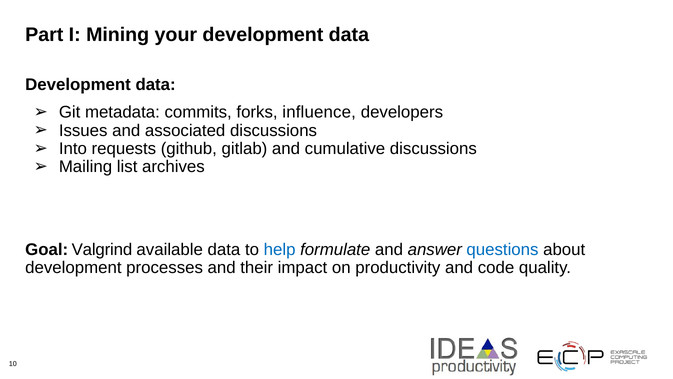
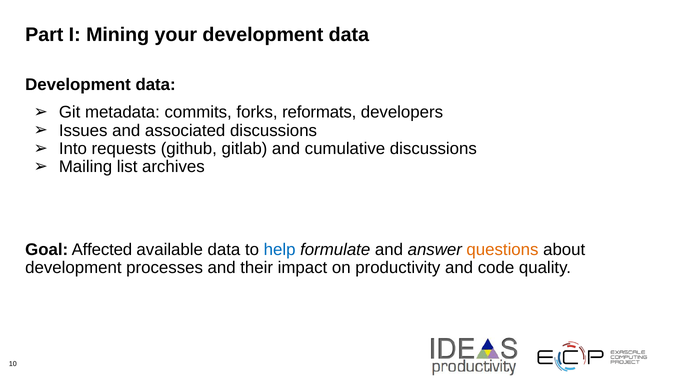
influence: influence -> reformats
Valgrind: Valgrind -> Affected
questions colour: blue -> orange
